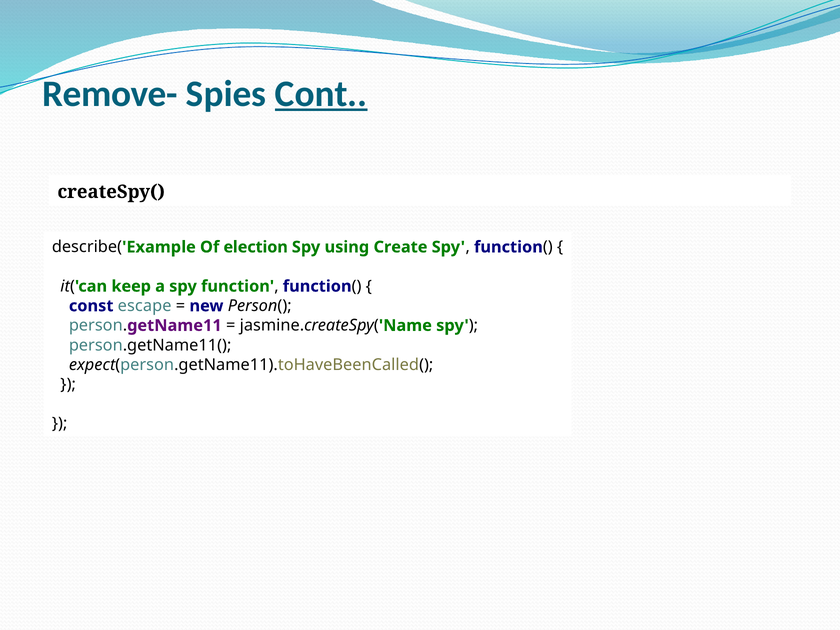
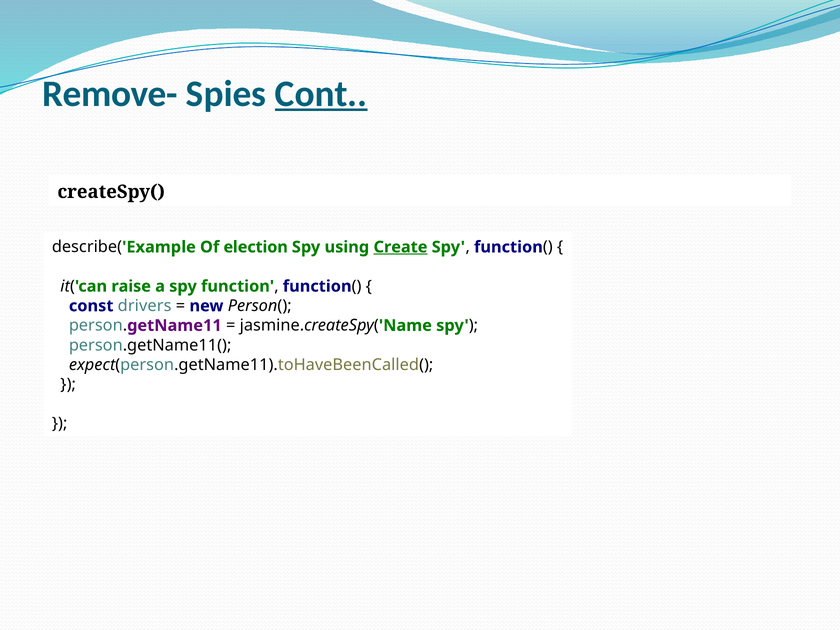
Create underline: none -> present
keep: keep -> raise
escape: escape -> drivers
